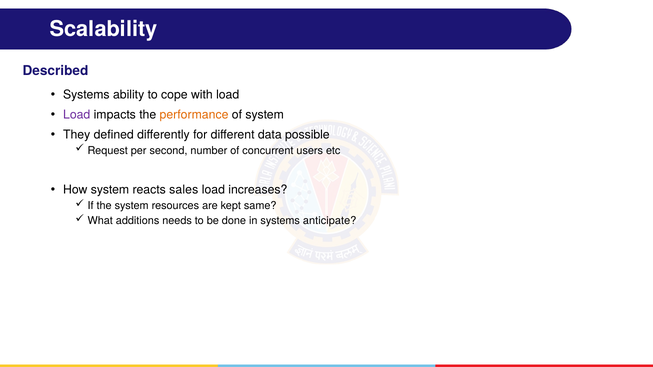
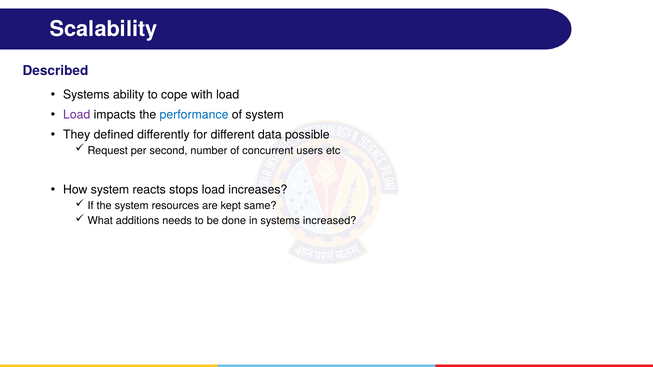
performance colour: orange -> blue
sales: sales -> stops
anticipate: anticipate -> increased
